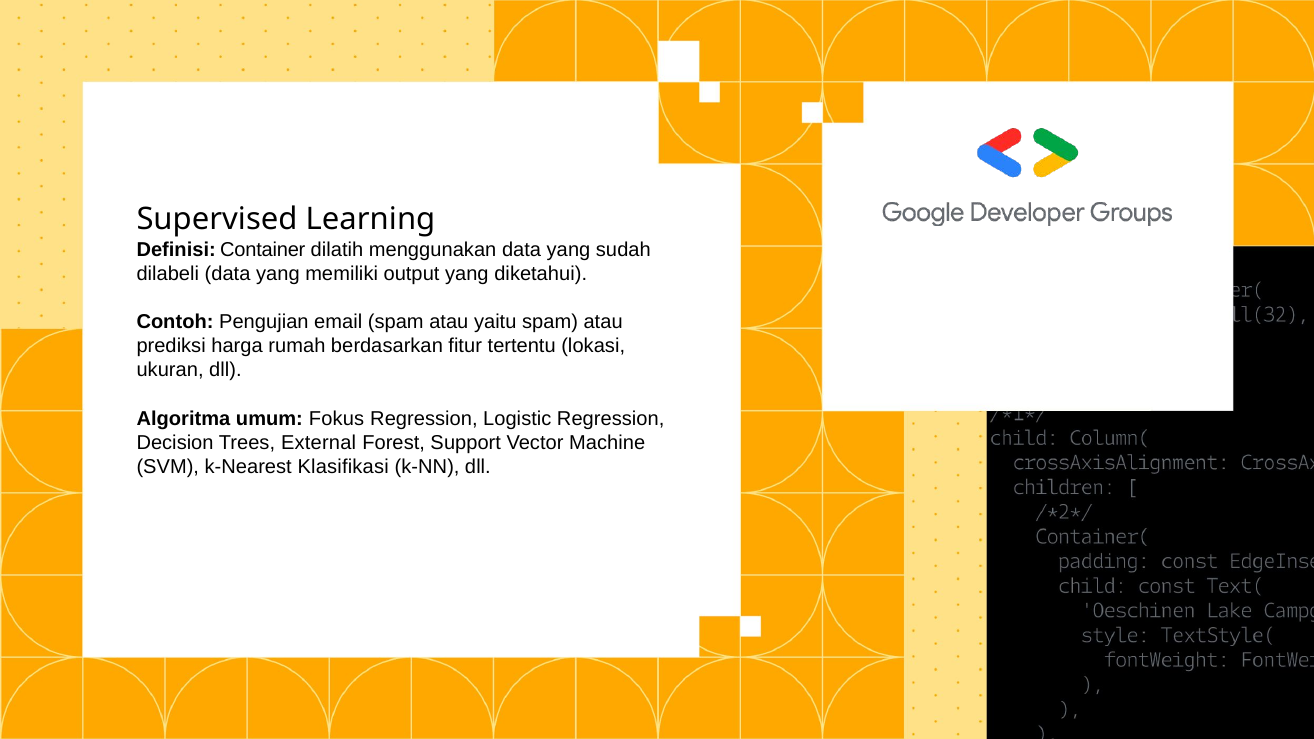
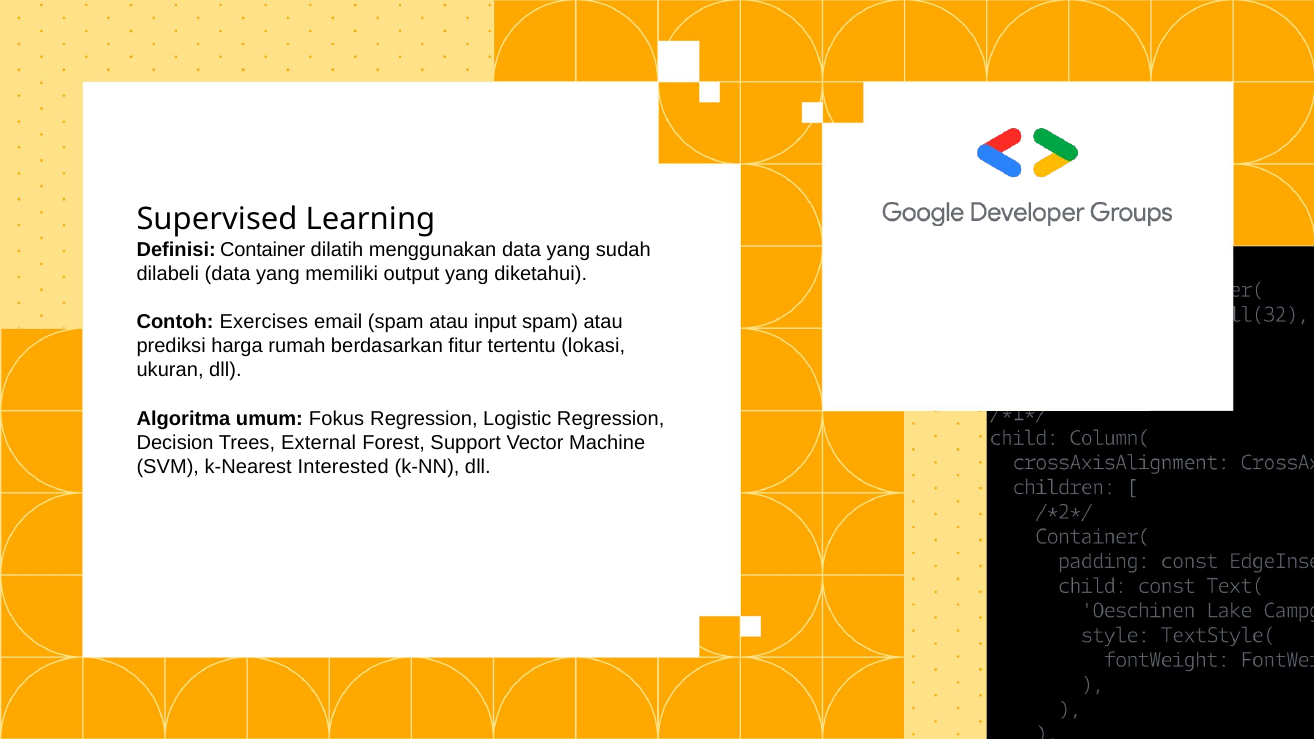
Pengujian: Pengujian -> Exercises
yaitu: yaitu -> input
Klasifikasi: Klasifikasi -> Interested
